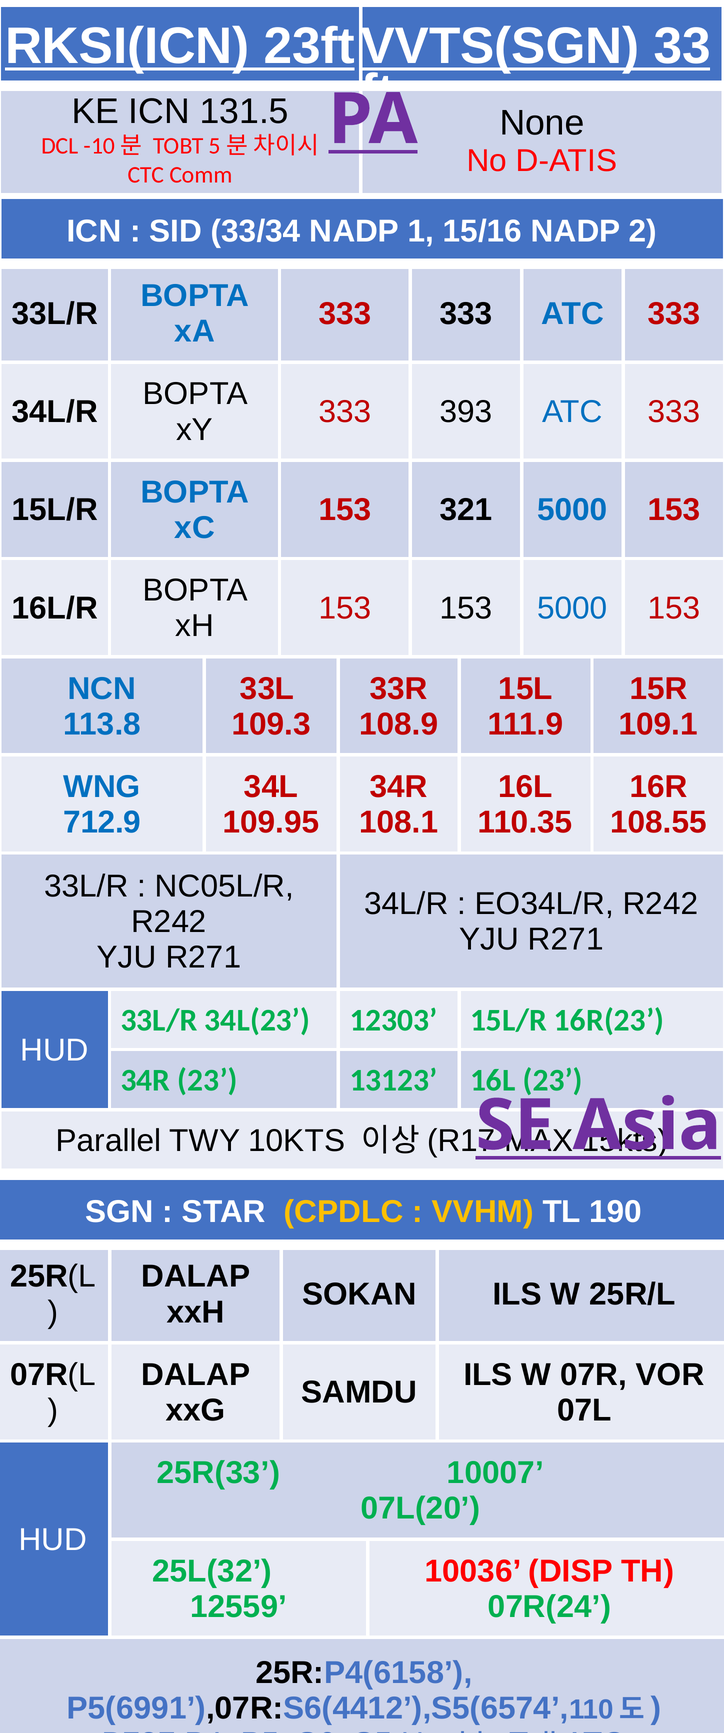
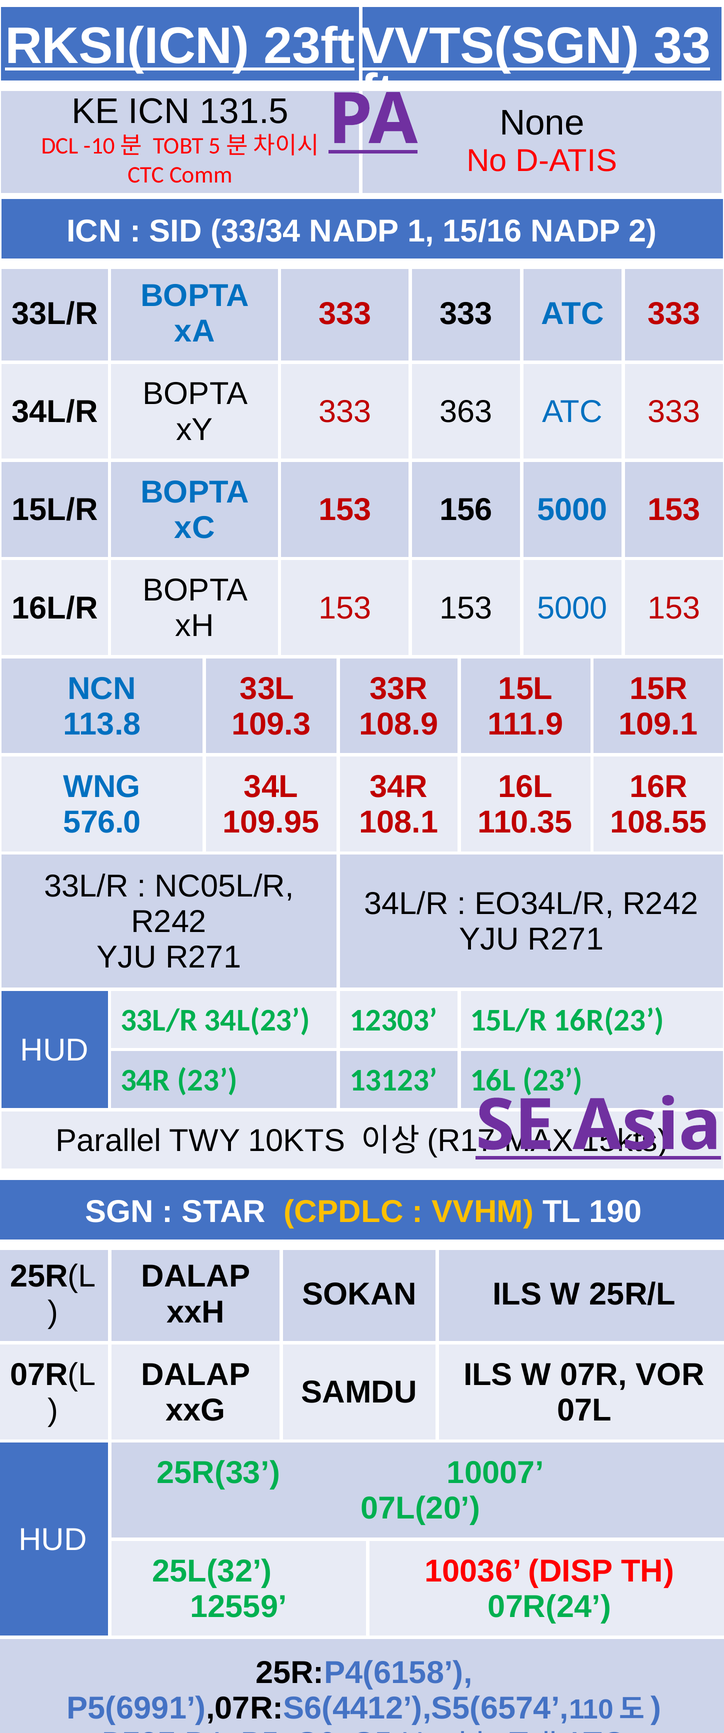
393: 393 -> 363
321: 321 -> 156
712.9: 712.9 -> 576.0
